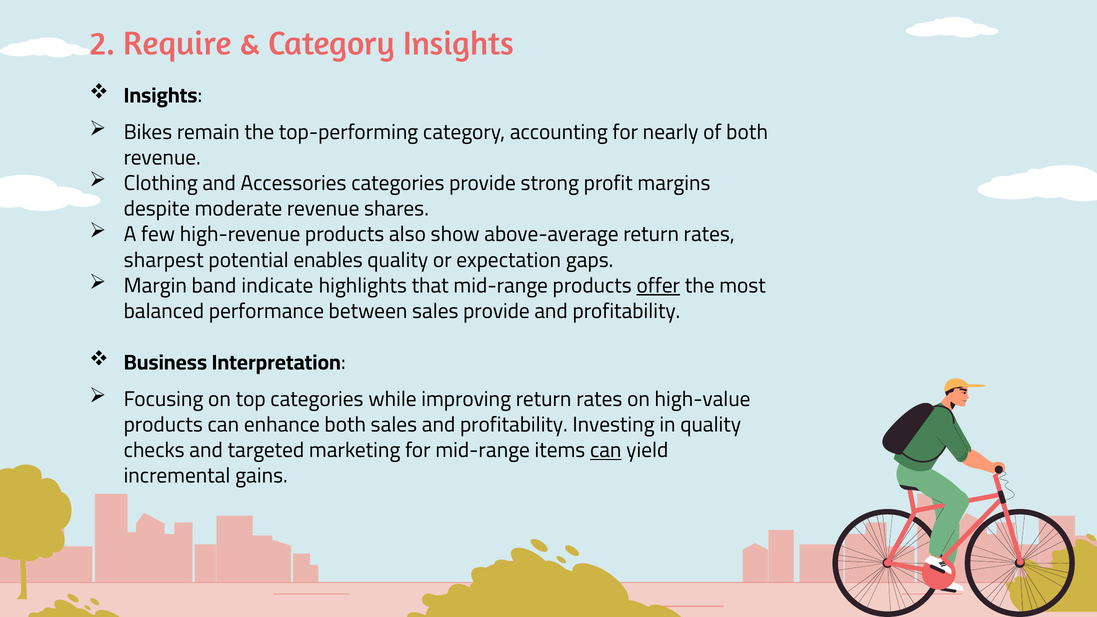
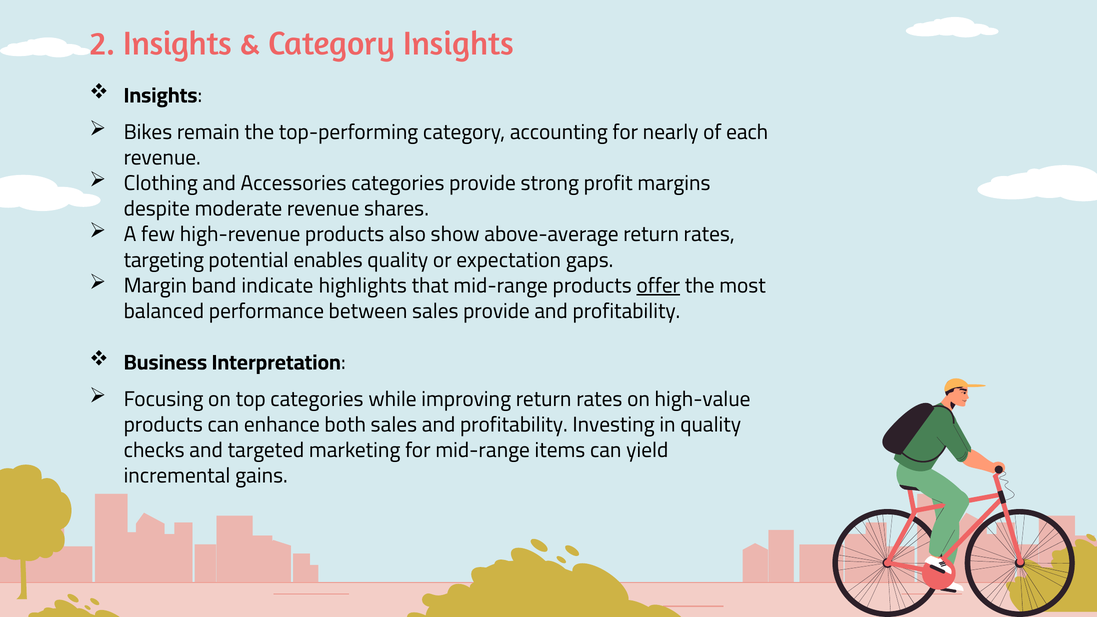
2 Require: Require -> Insights
of both: both -> each
sharpest: sharpest -> targeting
can at (606, 450) underline: present -> none
